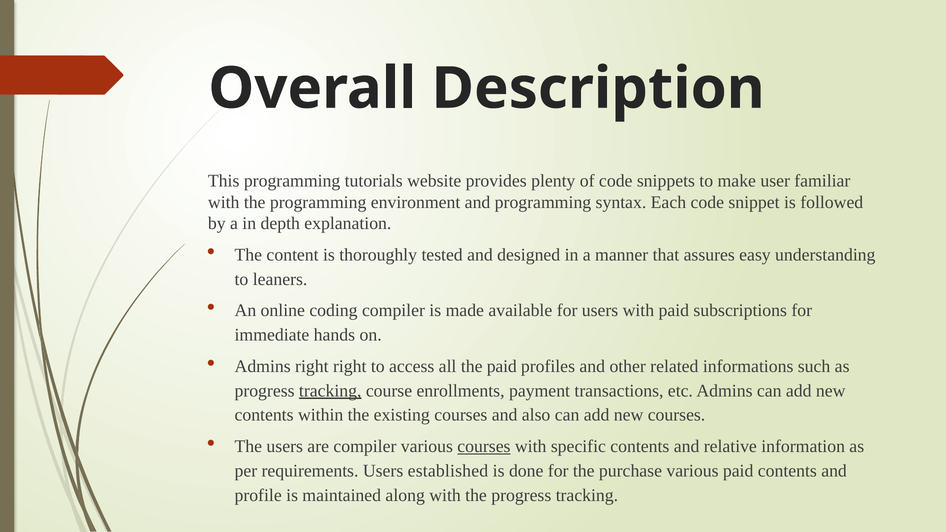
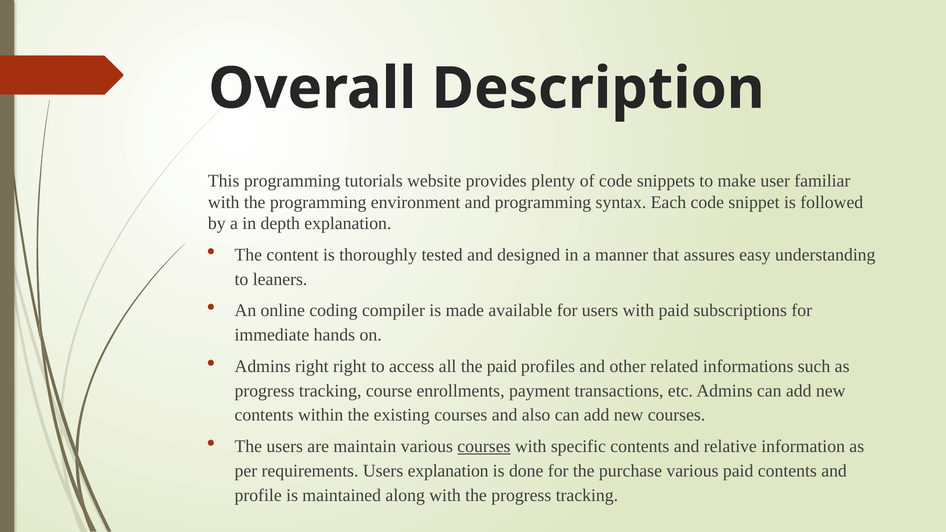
tracking at (330, 391) underline: present -> none
are compiler: compiler -> maintain
Users established: established -> explanation
